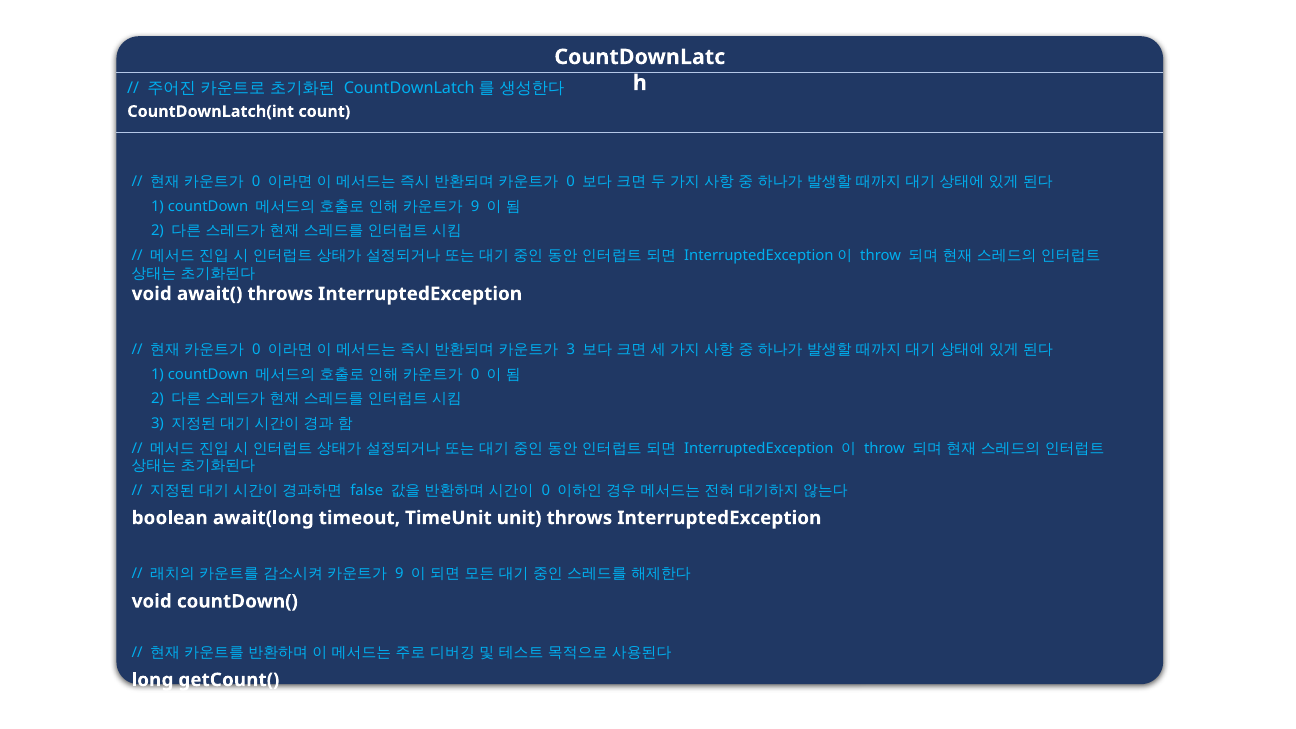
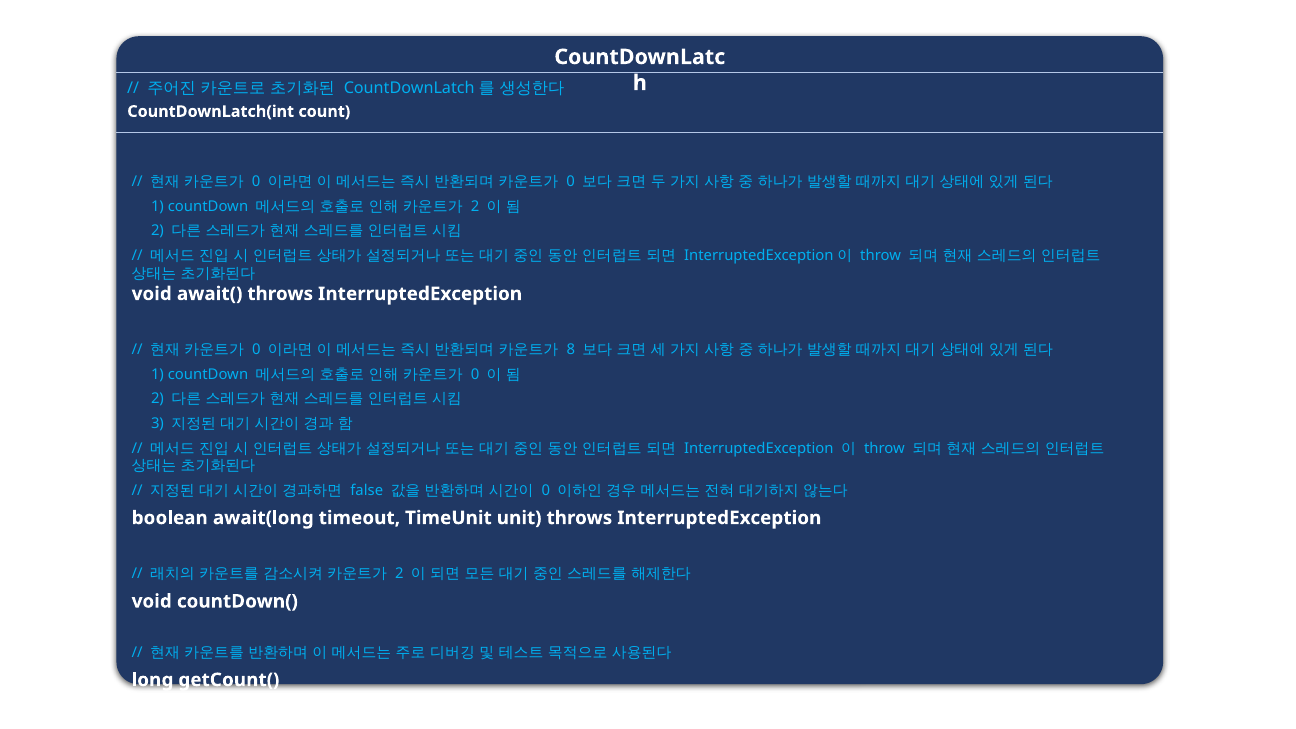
9 at (475, 206): 9 -> 2
3 at (571, 350): 3 -> 8
9 at (399, 574): 9 -> 2
